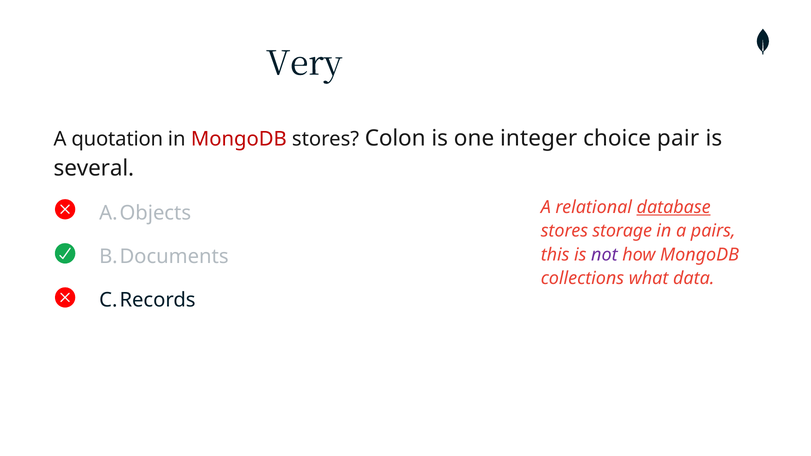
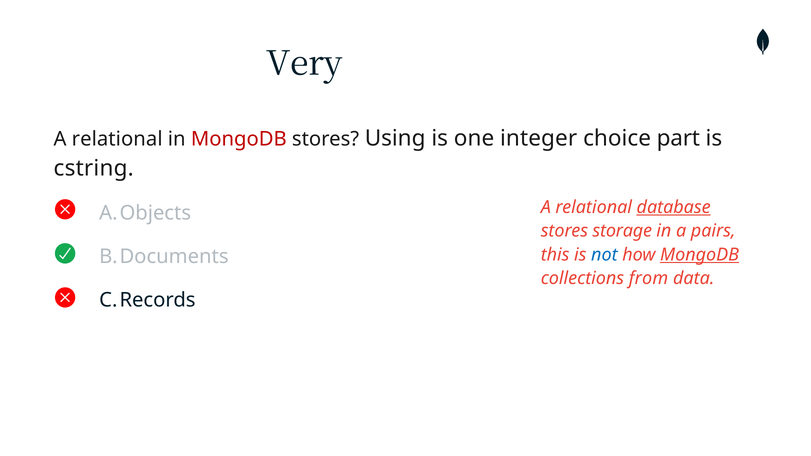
quotation at (117, 139): quotation -> relational
Colon: Colon -> Using
pair: pair -> part
several: several -> cstring
not colour: purple -> blue
MongoDB at (700, 255) underline: none -> present
what: what -> from
